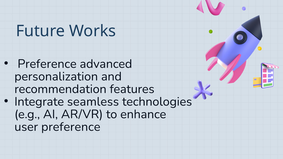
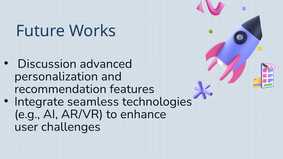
Preference at (47, 64): Preference -> Discussion
user preference: preference -> challenges
